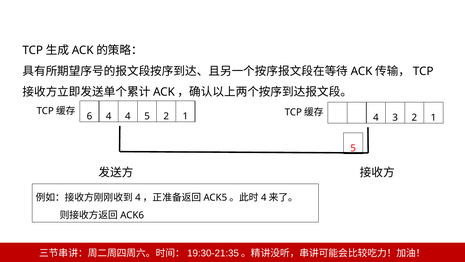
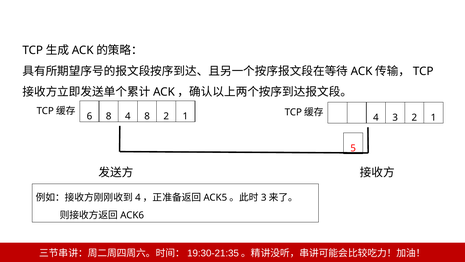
6 4: 4 -> 8
4 5: 5 -> 8
4 at (264, 197): 4 -> 3
